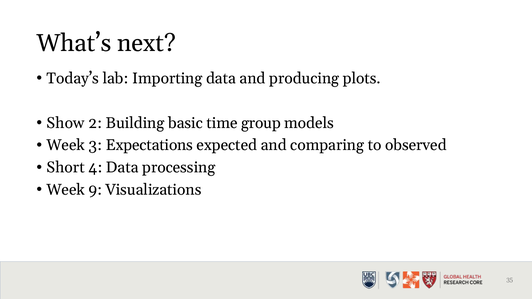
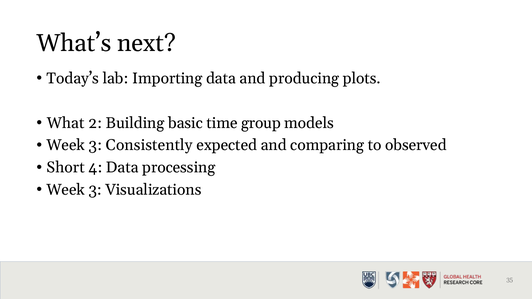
Show: Show -> What
Expectations: Expectations -> Consistently
9 at (95, 190): 9 -> 3
